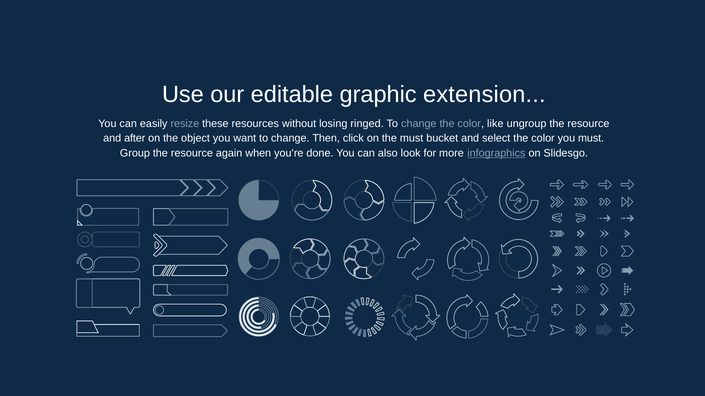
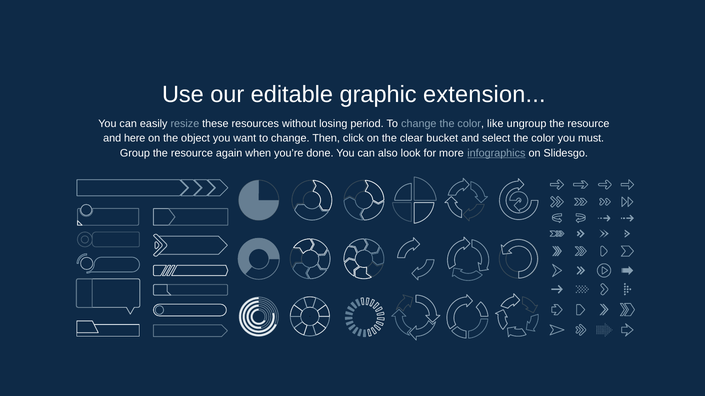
ringed: ringed -> period
after: after -> here
the must: must -> clear
